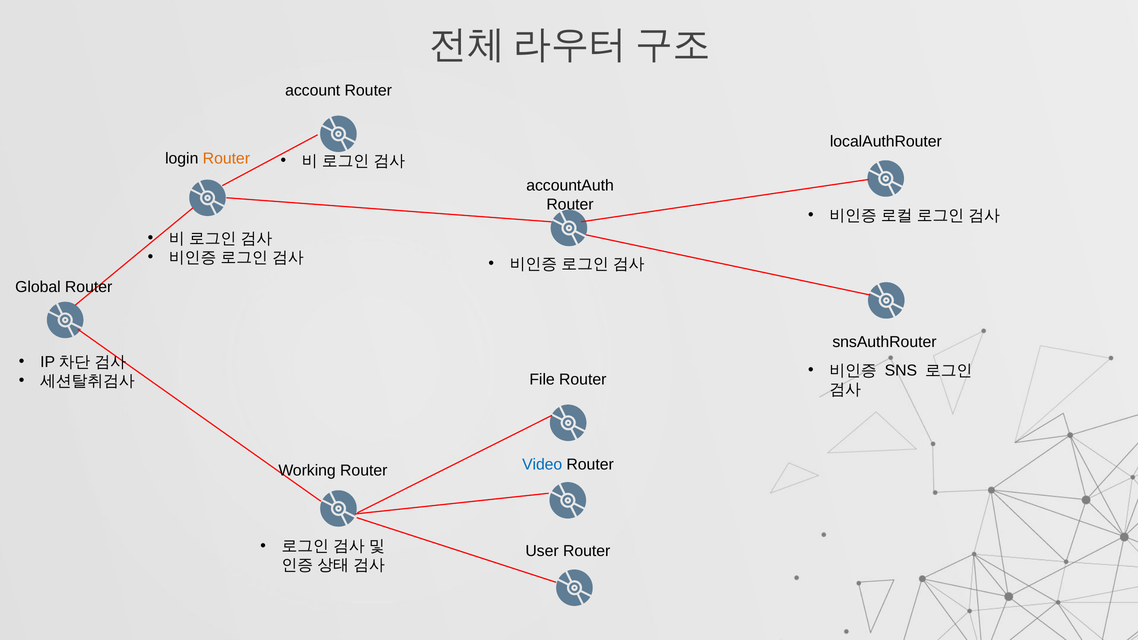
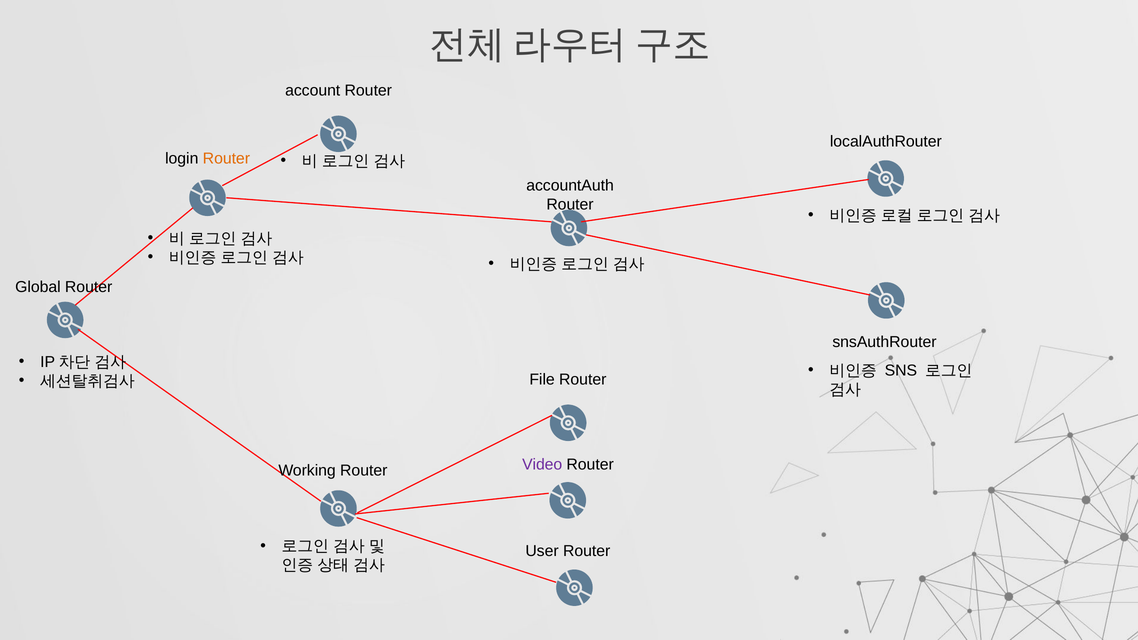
Video colour: blue -> purple
